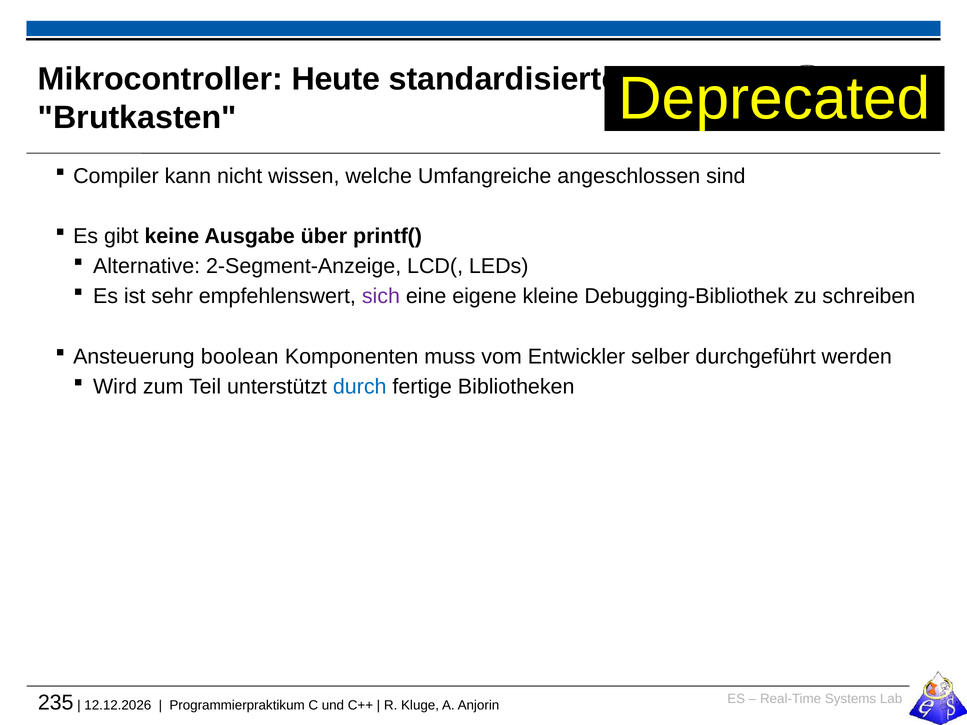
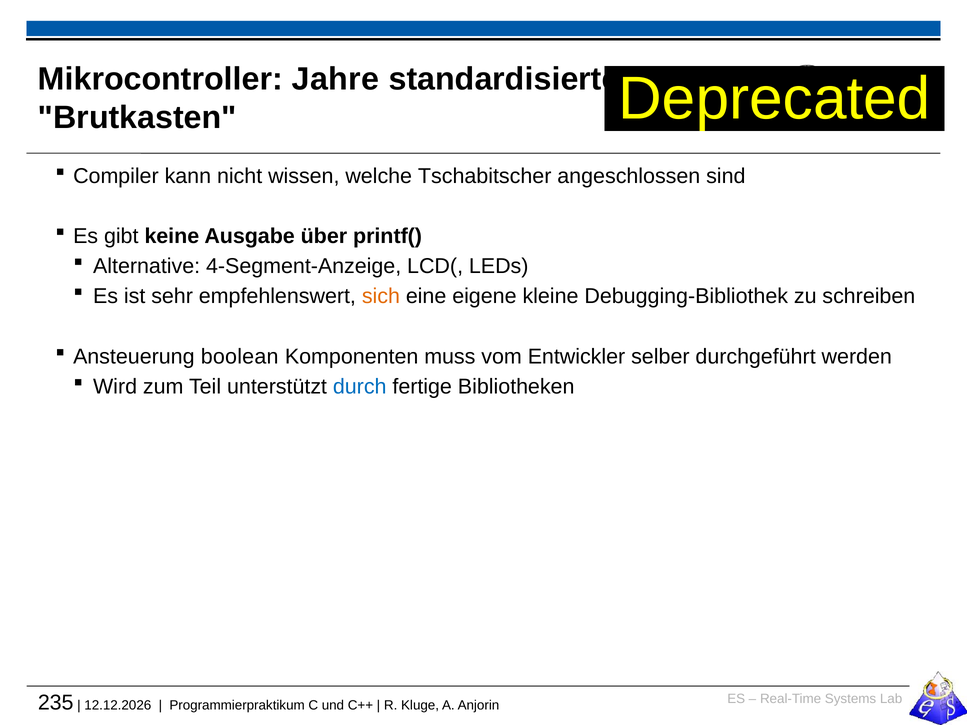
Heute: Heute -> Jahre
Umfangreiche: Umfangreiche -> Tschabitscher
2-Segment-Anzeige: 2-Segment-Anzeige -> 4-Segment-Anzeige
sich colour: purple -> orange
